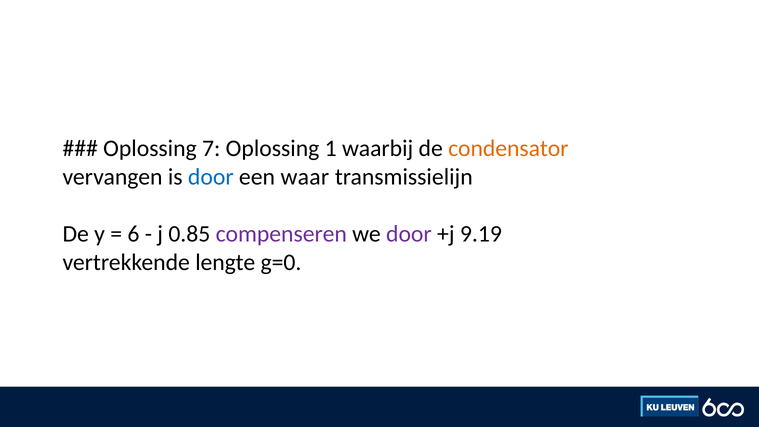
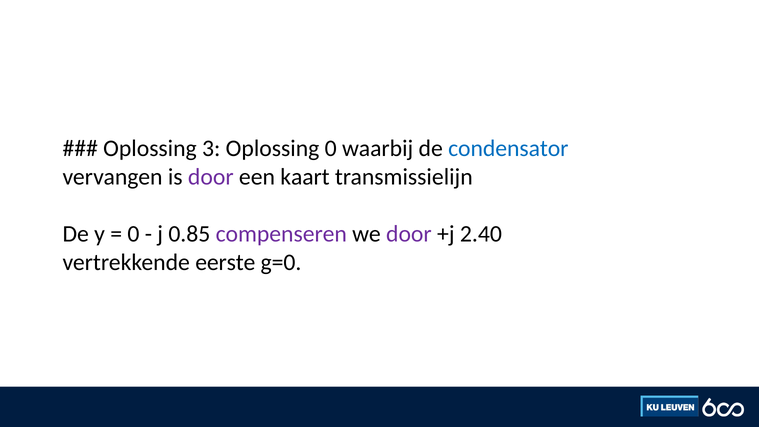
7: 7 -> 3
Oplossing 1: 1 -> 0
condensator colour: orange -> blue
door at (211, 177) colour: blue -> purple
waar: waar -> kaart
6 at (133, 234): 6 -> 0
9.19: 9.19 -> 2.40
lengte: lengte -> eerste
